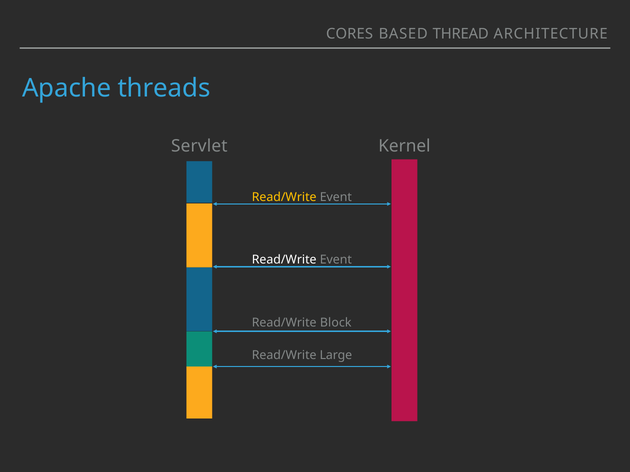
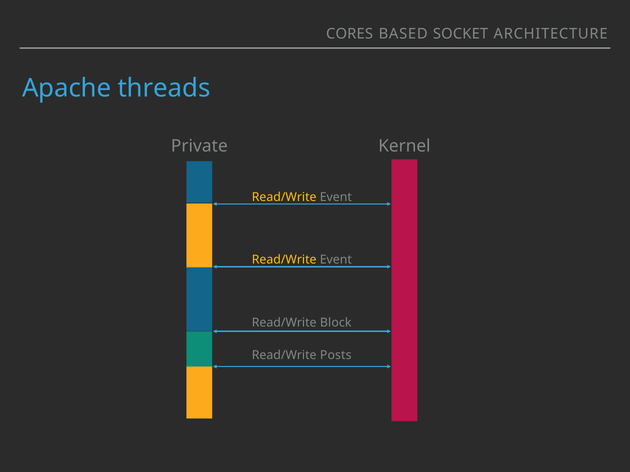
THREAD: THREAD -> SOCKET
Servlet: Servlet -> Private
Read/Write at (284, 260) colour: white -> yellow
Large: Large -> Posts
